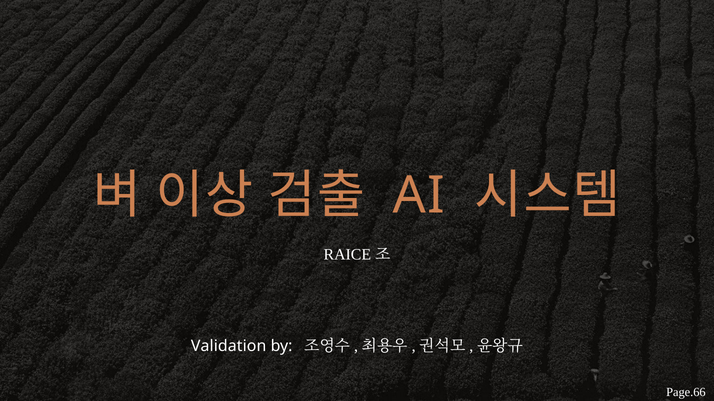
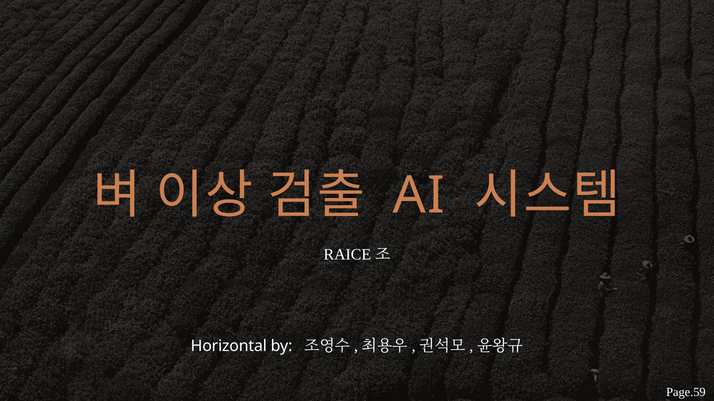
Validation: Validation -> Horizontal
Page.66: Page.66 -> Page.59
